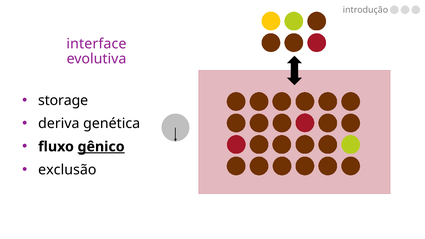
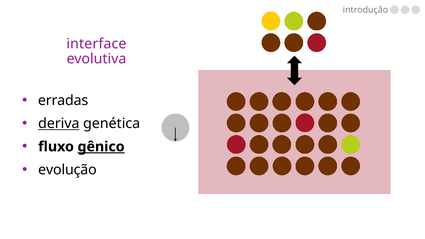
storage: storage -> erradas
deriva underline: none -> present
exclusão: exclusão -> evolução
